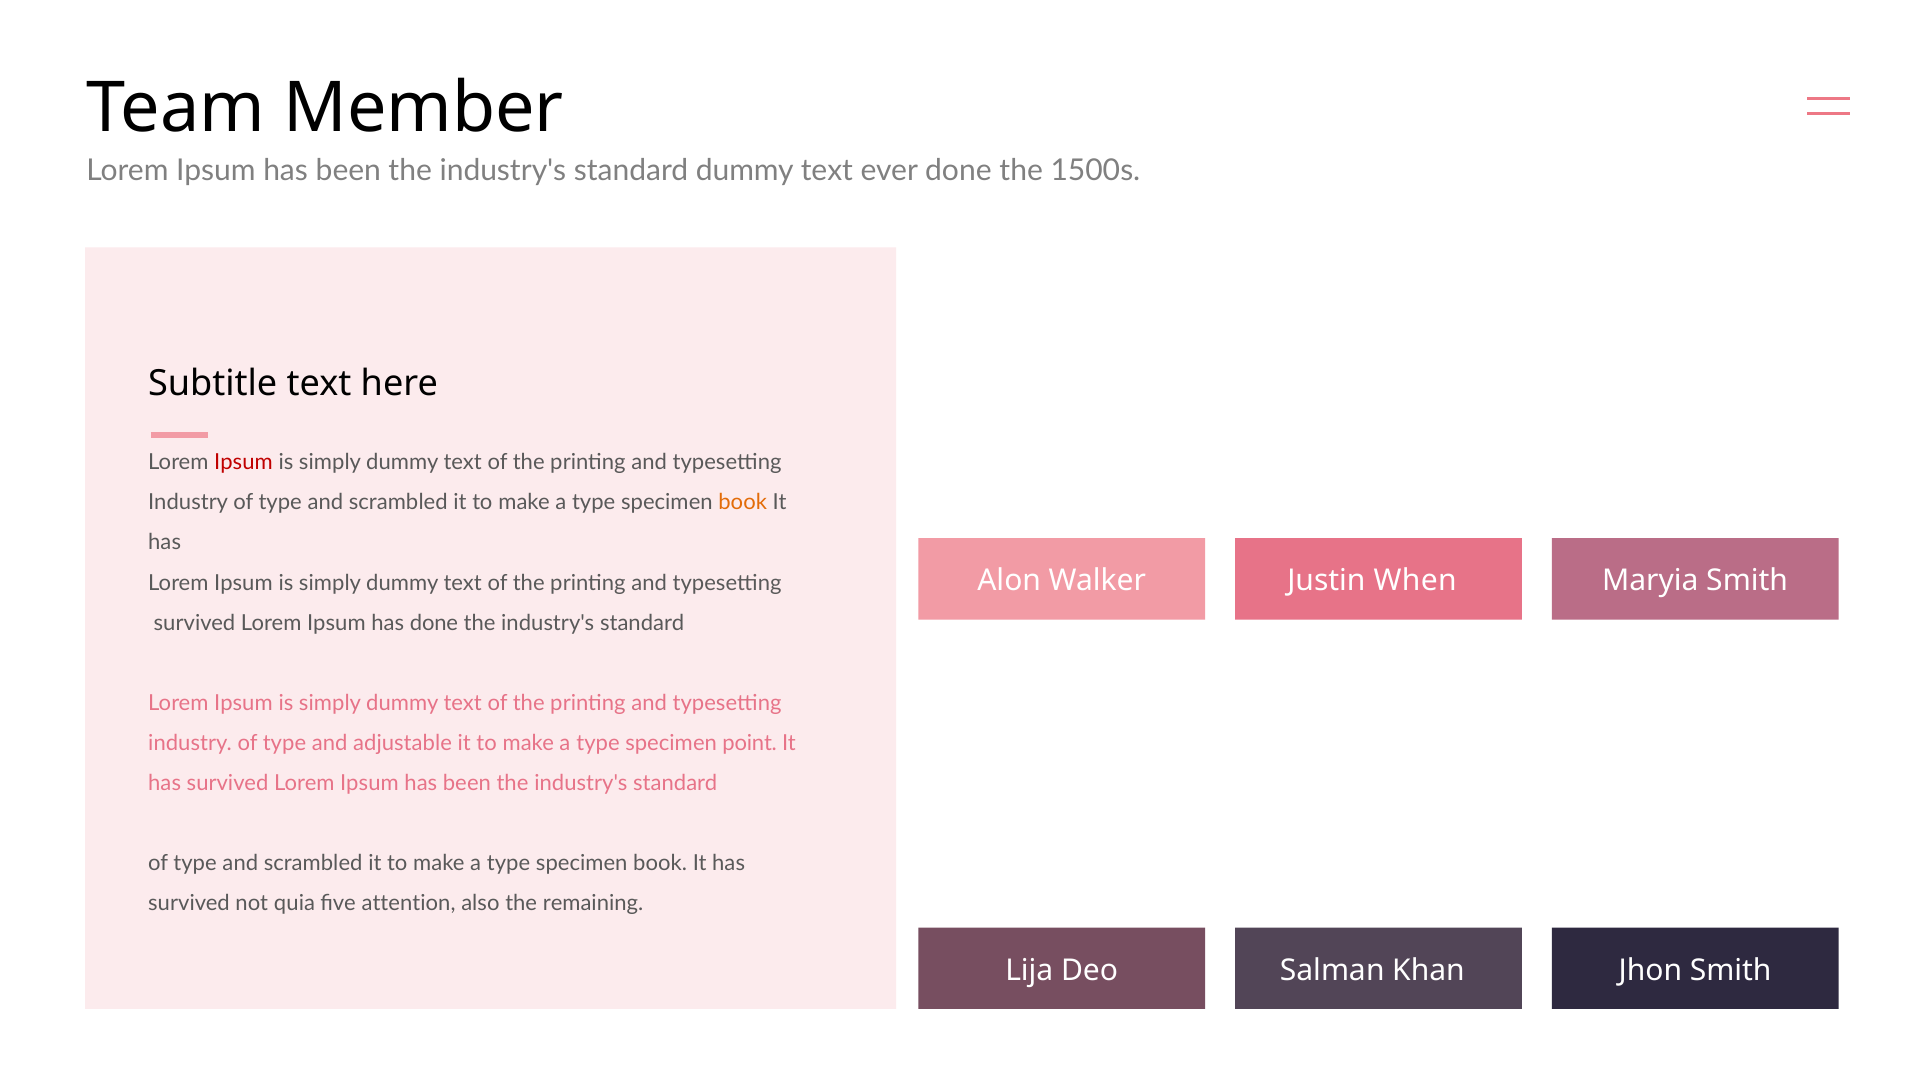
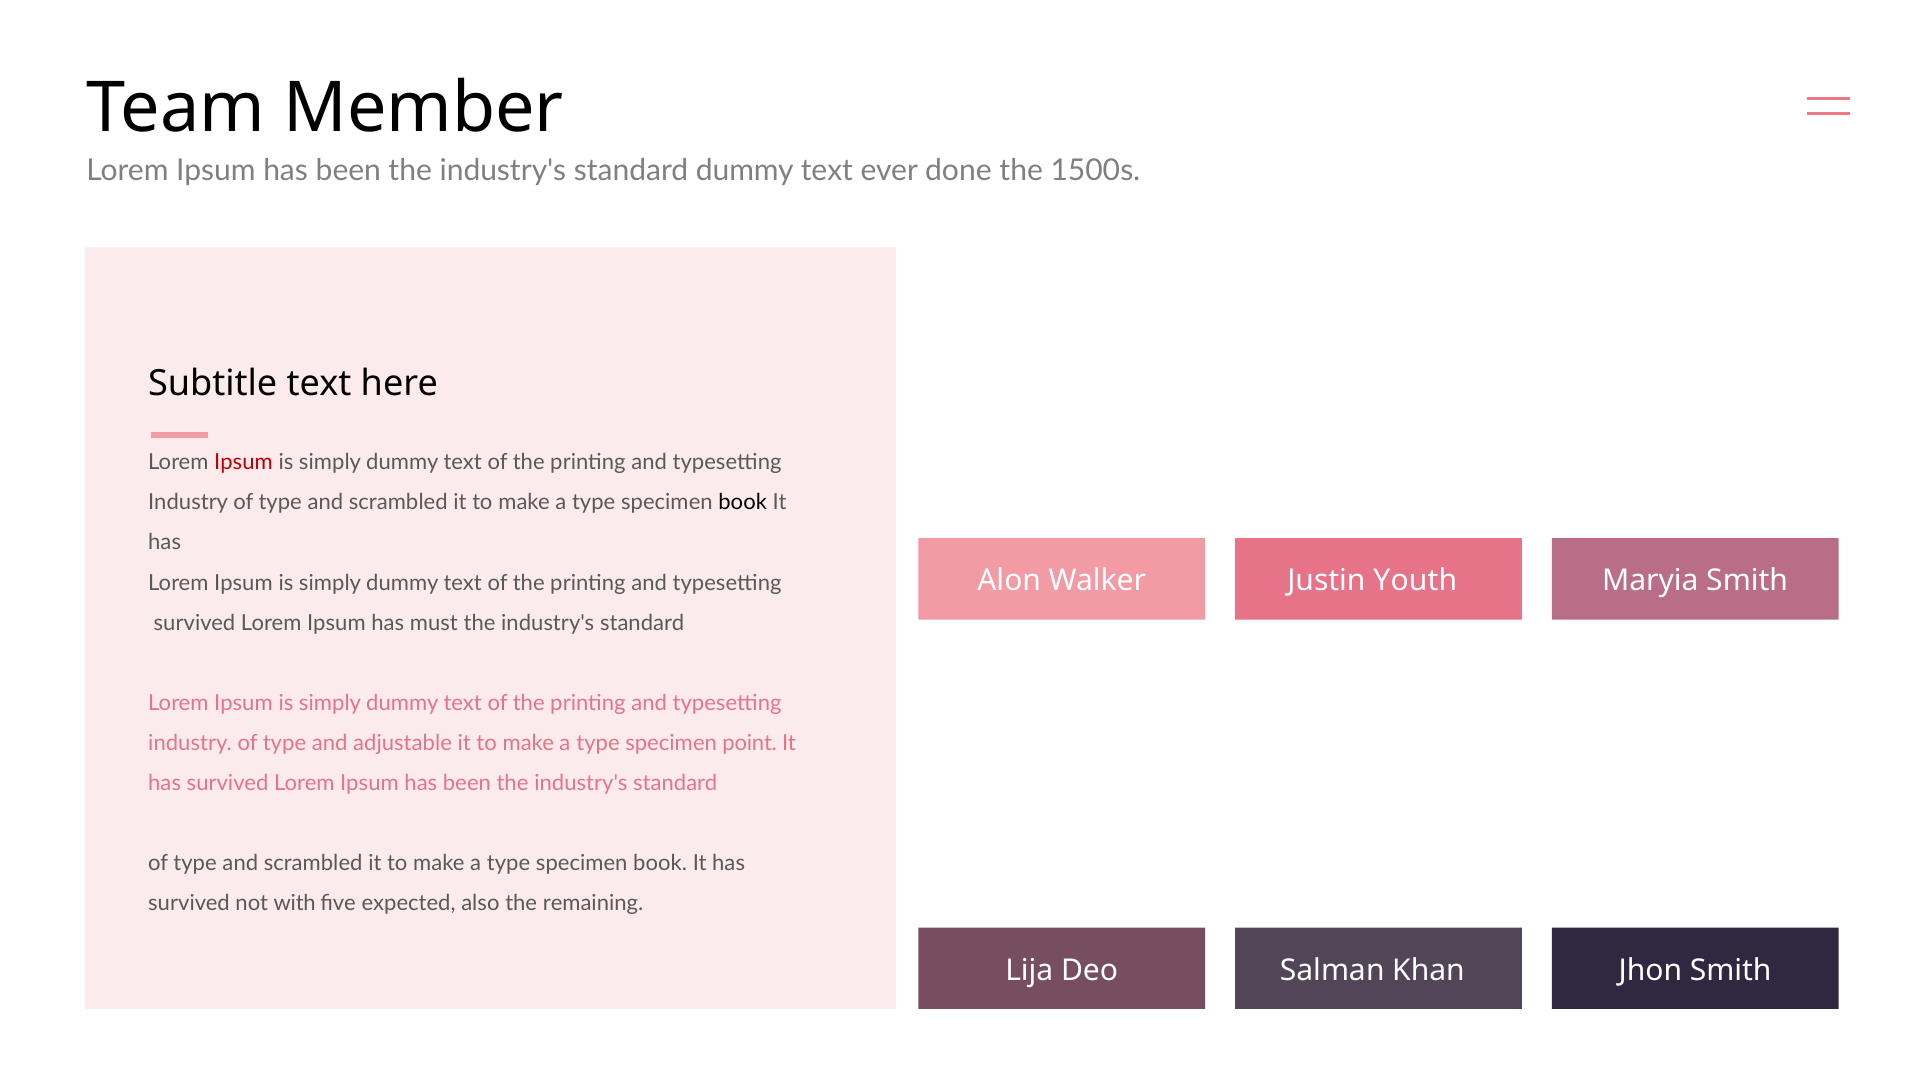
book at (743, 503) colour: orange -> black
When: When -> Youth
has done: done -> must
quia: quia -> with
attention: attention -> expected
